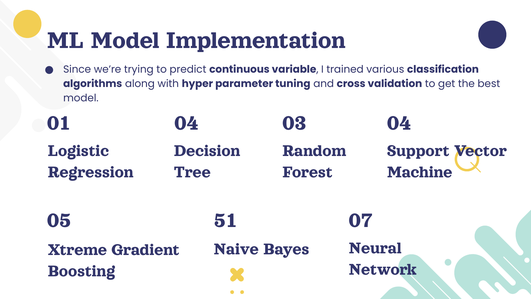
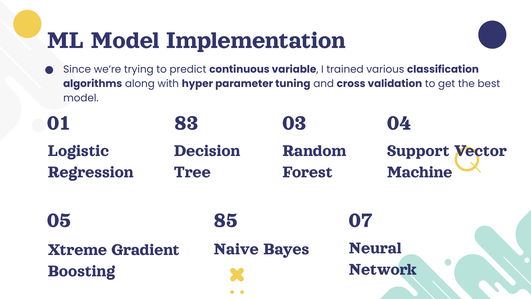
01 04: 04 -> 83
51: 51 -> 85
